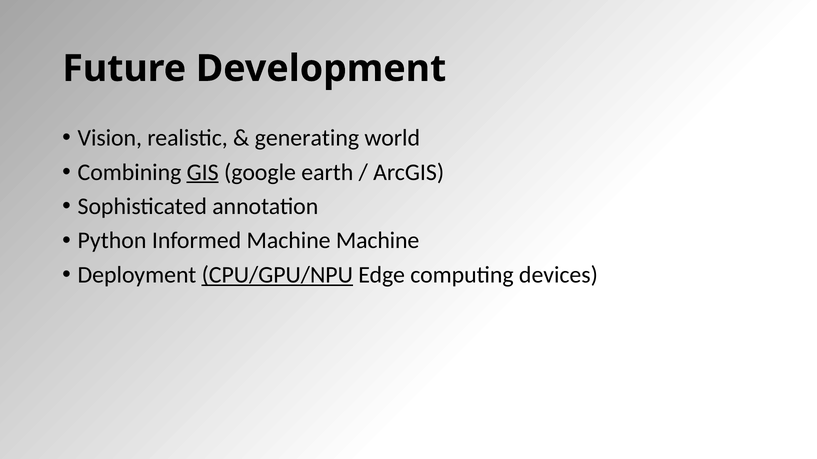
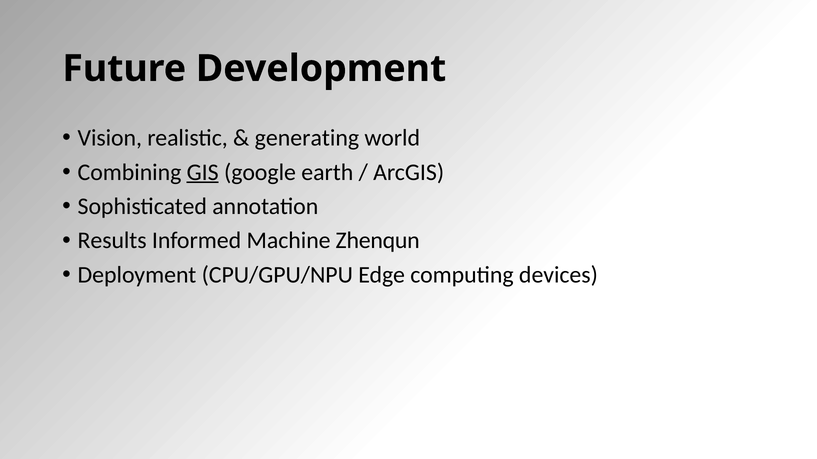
Python: Python -> Results
Machine Machine: Machine -> Zhenqun
CPU/GPU/NPU underline: present -> none
